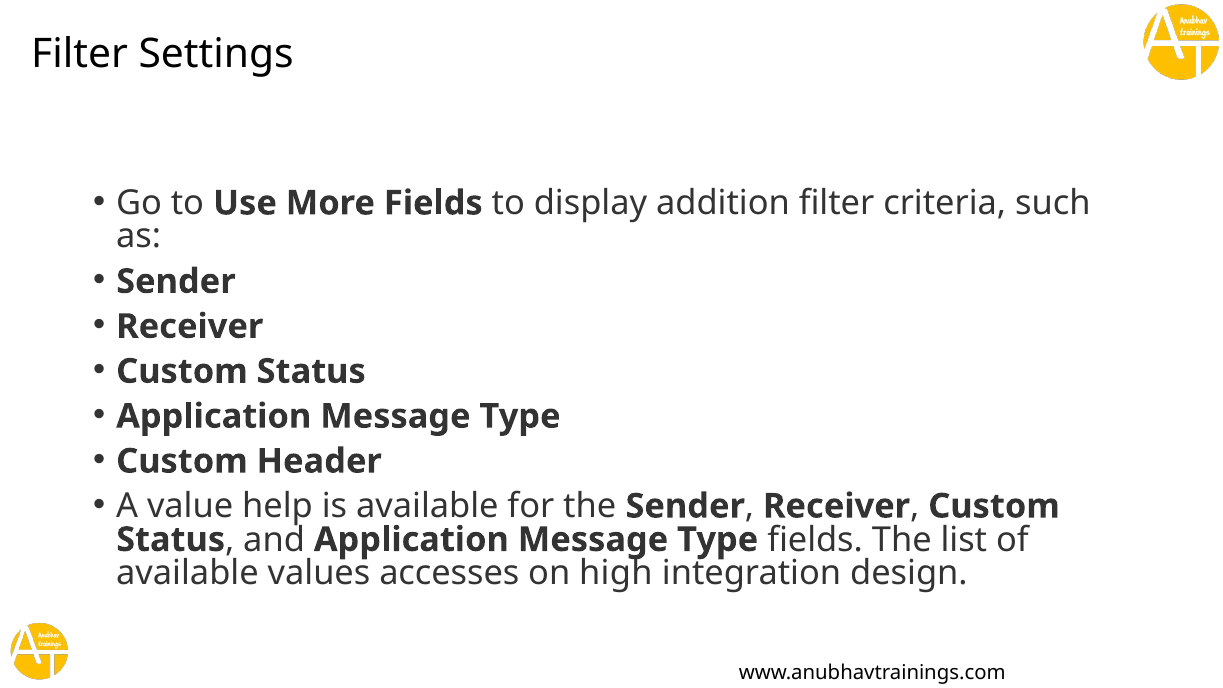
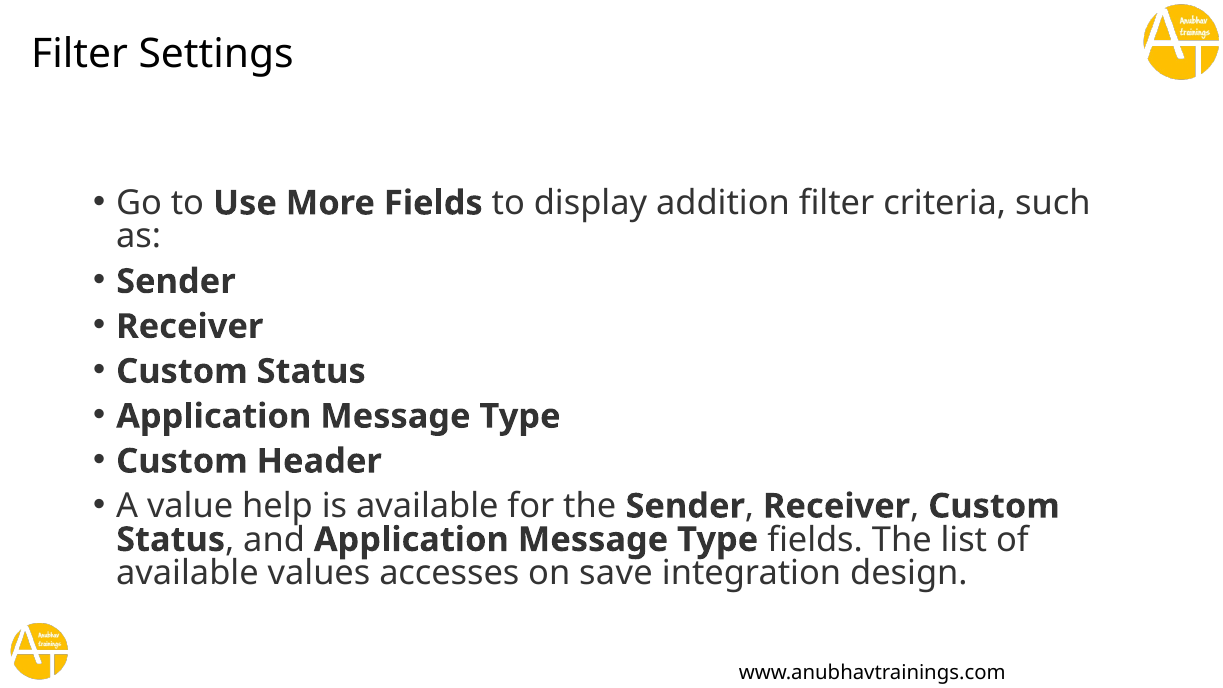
high: high -> save
